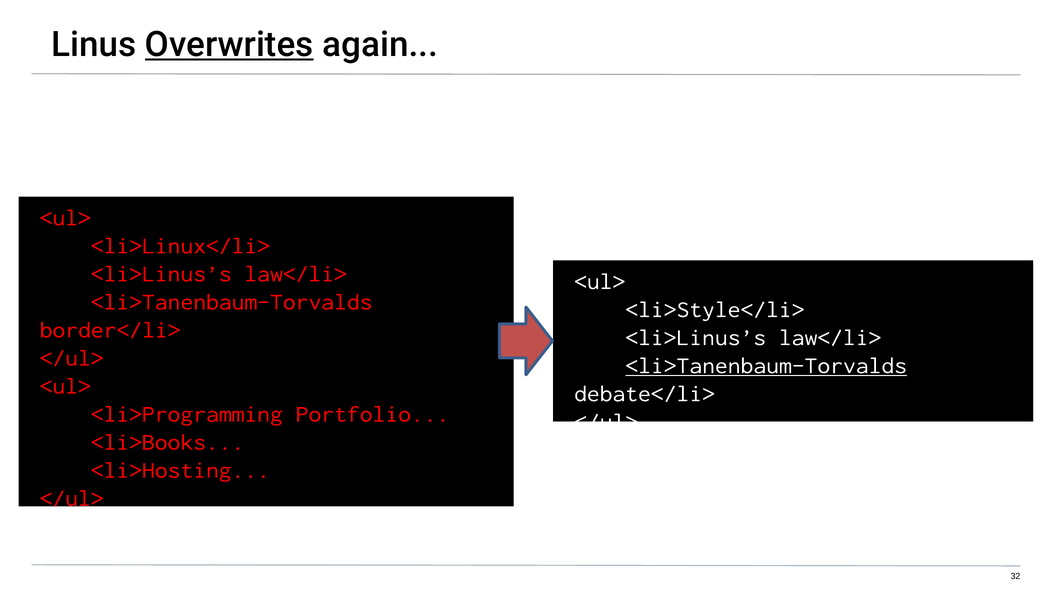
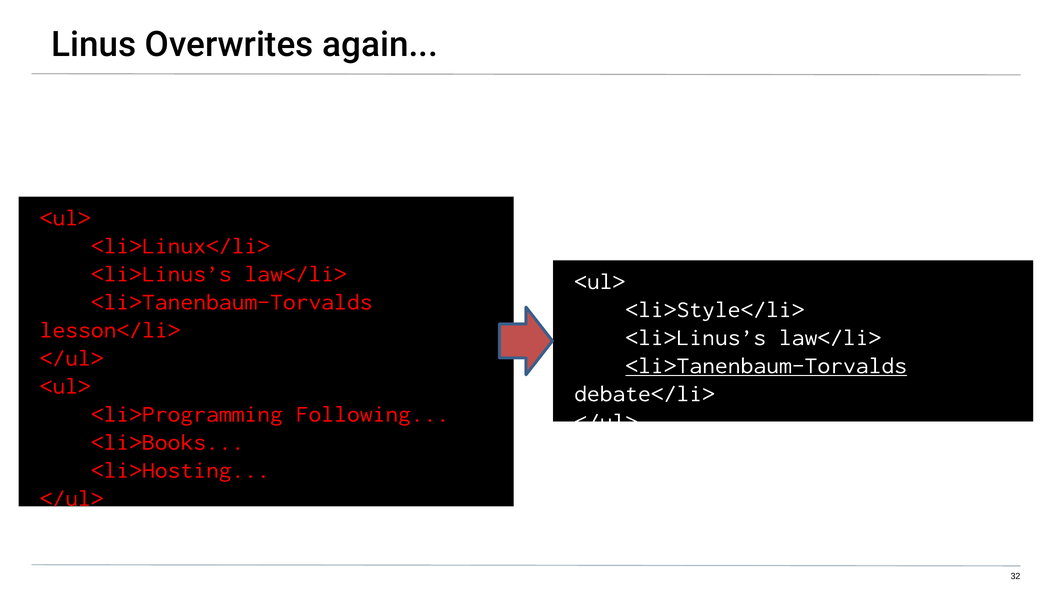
Overwrites underline: present -> none
border</li>: border</li> -> lesson</li>
Portfolio: Portfolio -> Following
